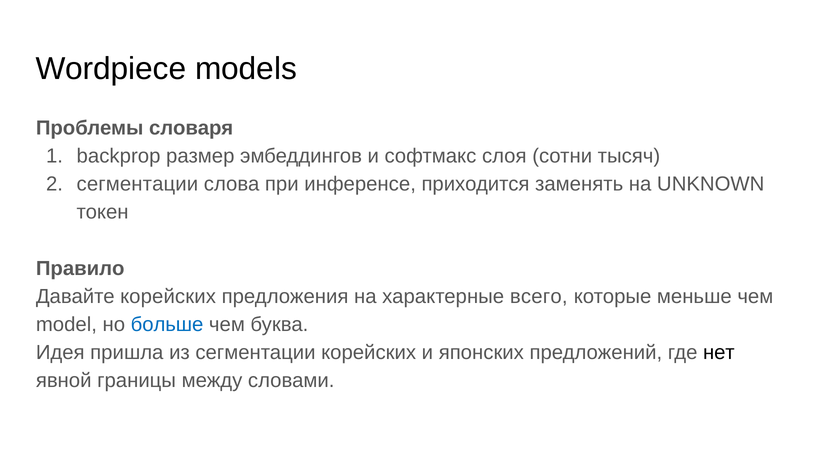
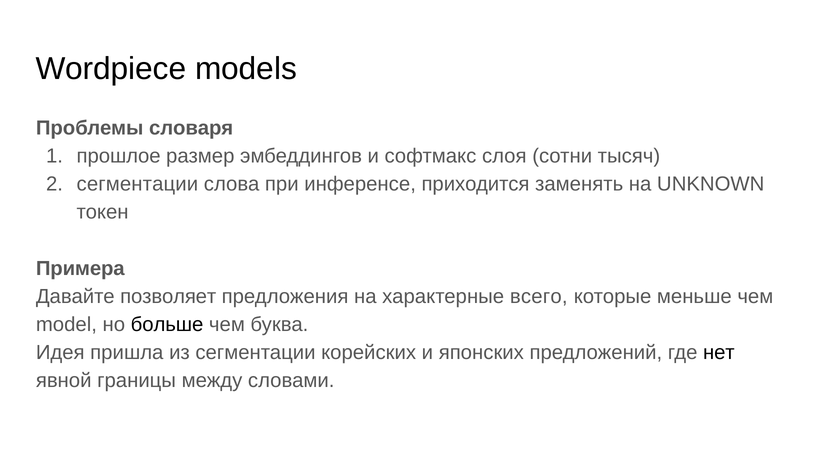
backprop: backprop -> прошлое
Правило: Правило -> Примера
Давайте корейских: корейских -> позволяет
больше colour: blue -> black
